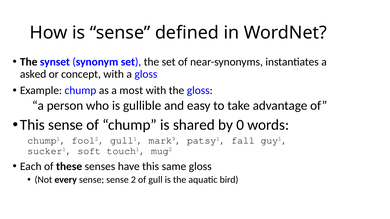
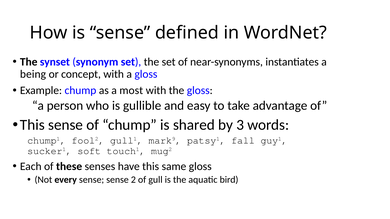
asked: asked -> being
0: 0 -> 3
